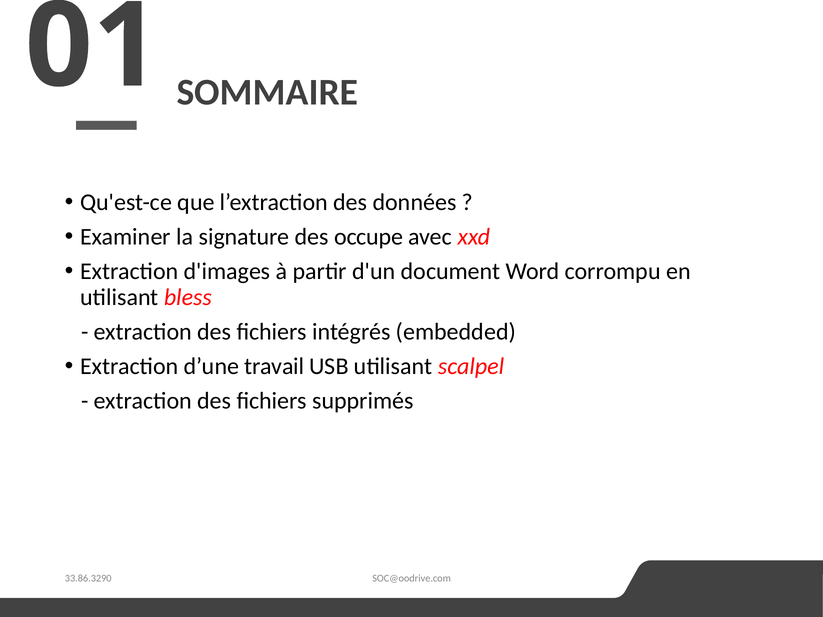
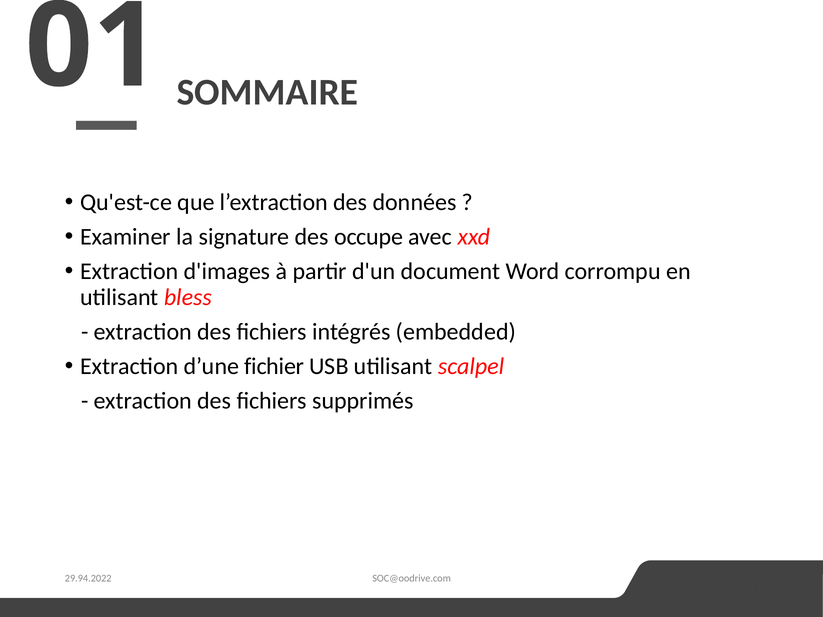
travail: travail -> fichier
33.86.3290: 33.86.3290 -> 29.94.2022
